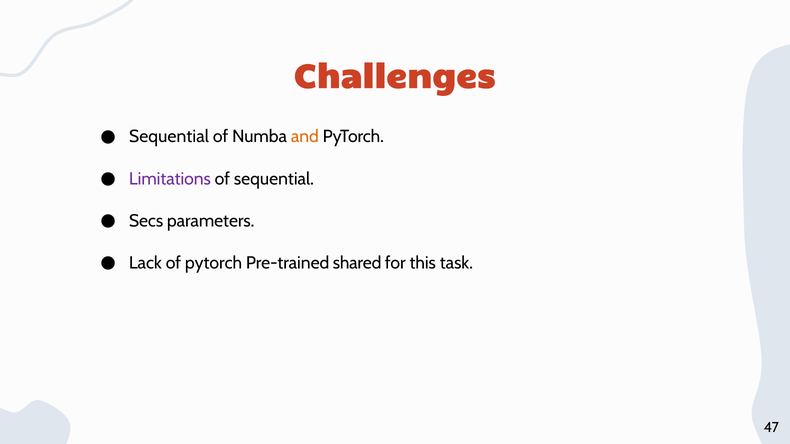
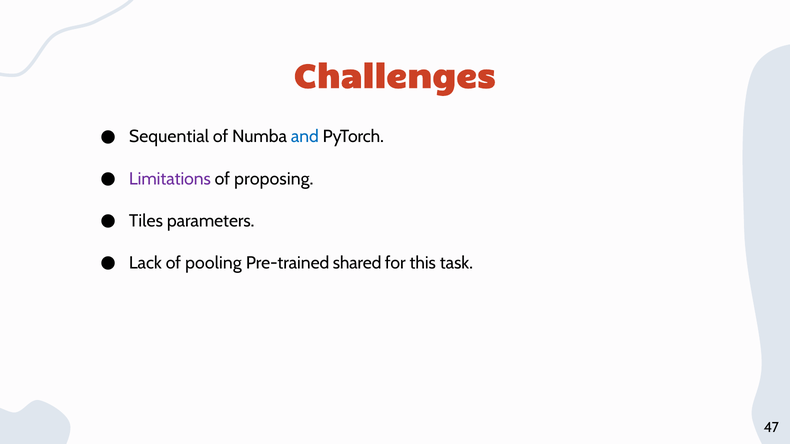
and colour: orange -> blue
of sequential: sequential -> proposing
Secs: Secs -> Tiles
of pytorch: pytorch -> pooling
